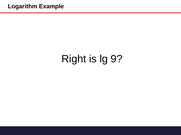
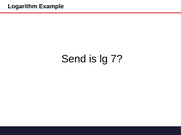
Right: Right -> Send
9: 9 -> 7
